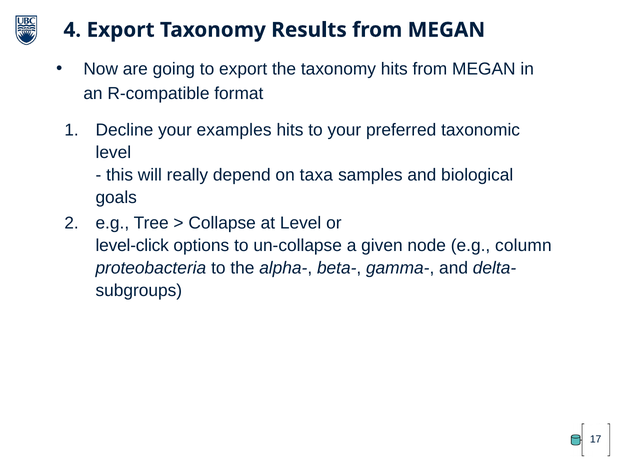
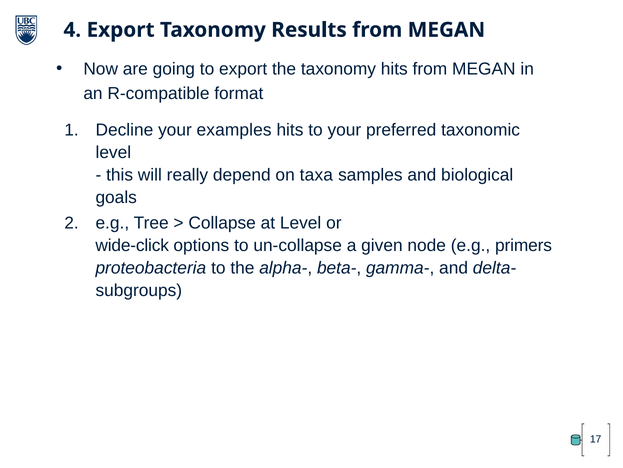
level-click: level-click -> wide-click
column: column -> primers
